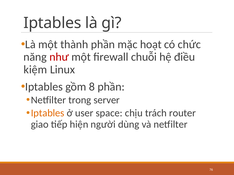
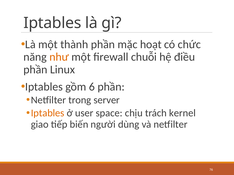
như colour: red -> orange
kiệm at (35, 70): kiệm -> phần
8: 8 -> 6
router: router -> kernel
hiện: hiện -> biến
